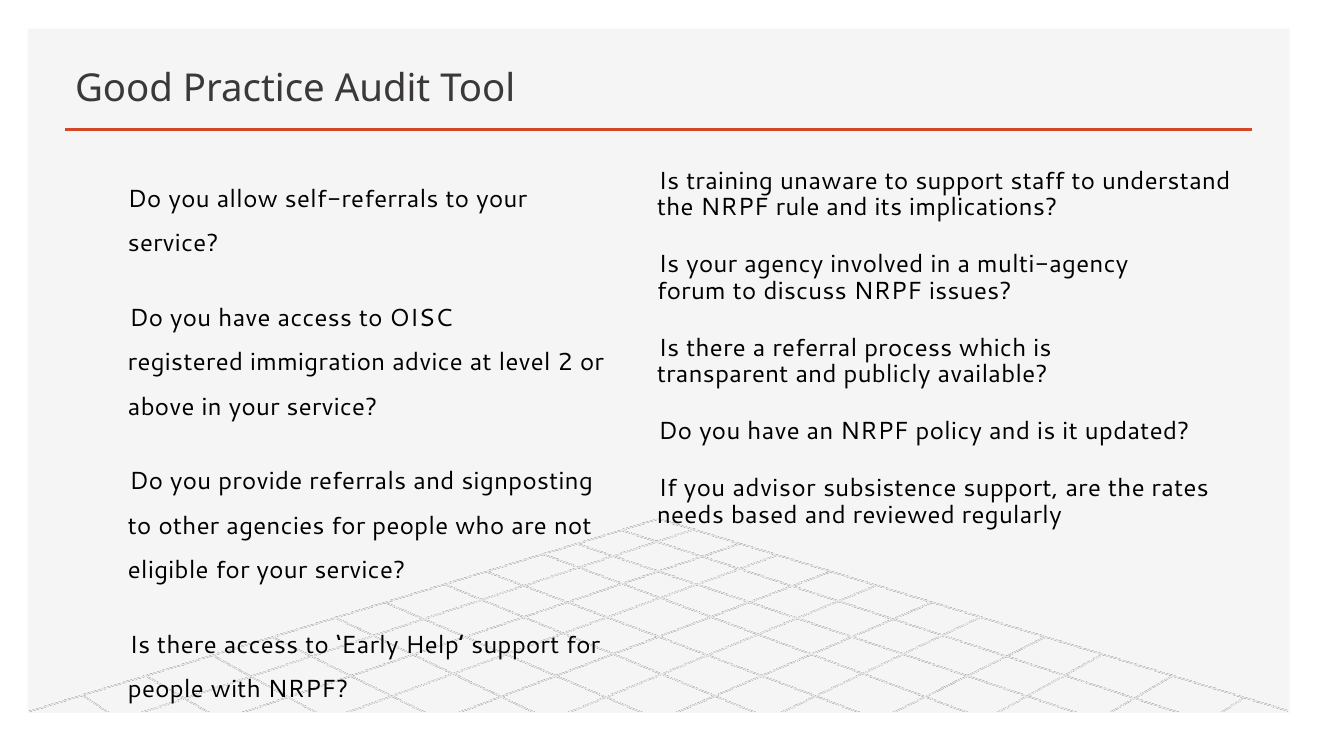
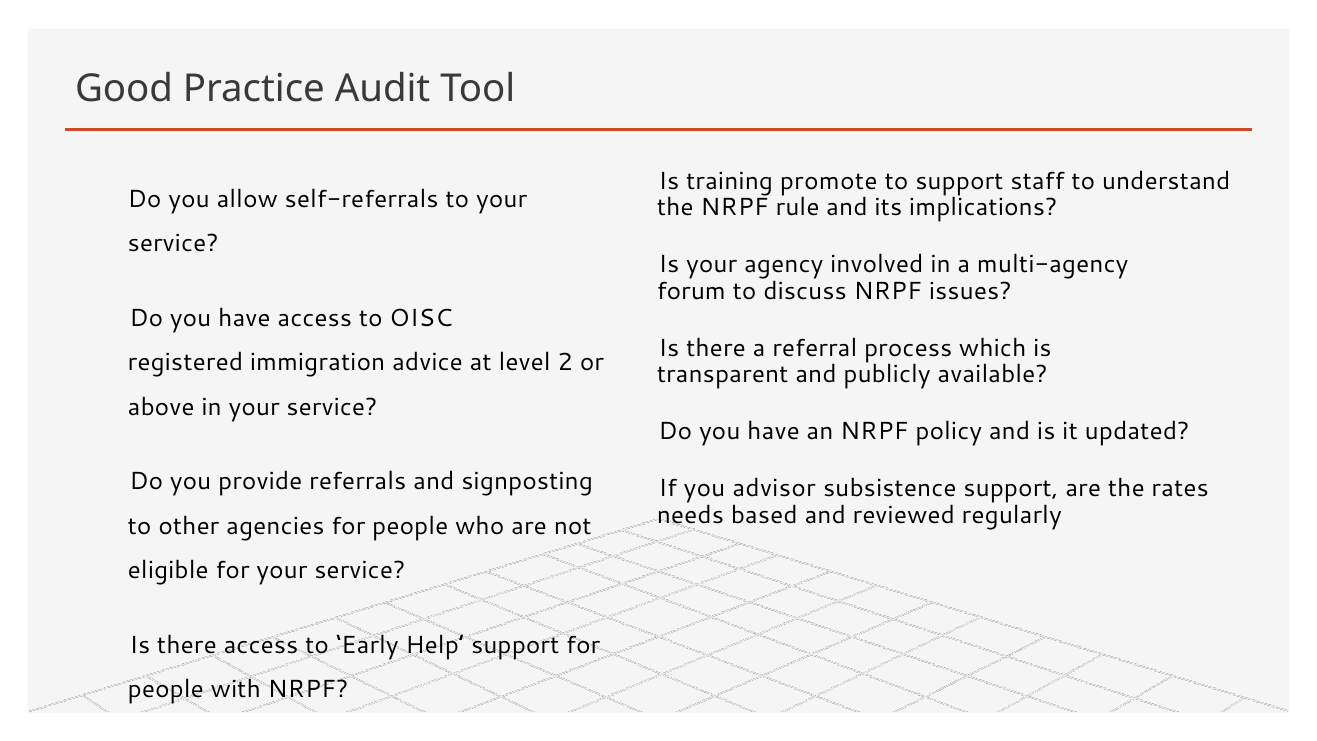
unaware: unaware -> promote
